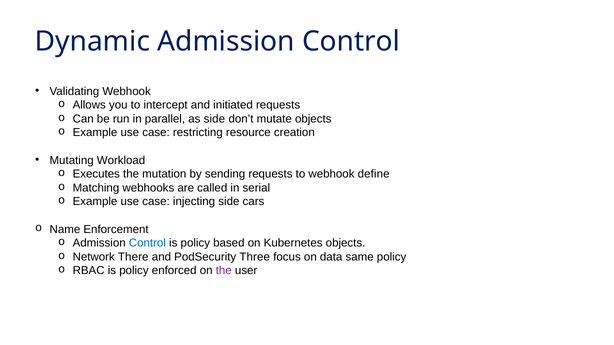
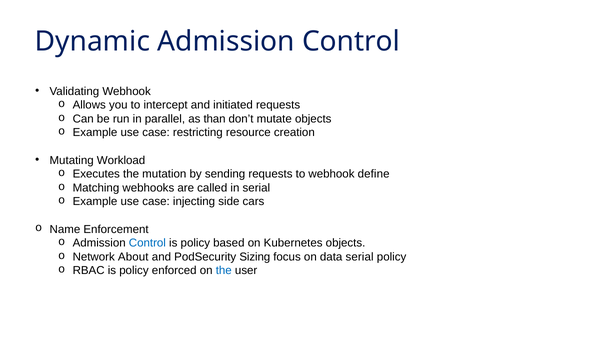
as side: side -> than
There: There -> About
Three: Three -> Sizing
data same: same -> serial
the at (224, 271) colour: purple -> blue
